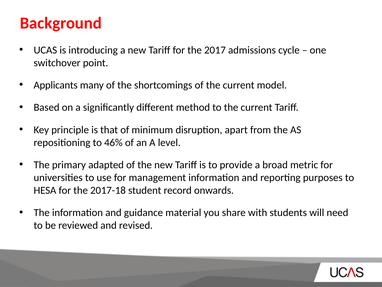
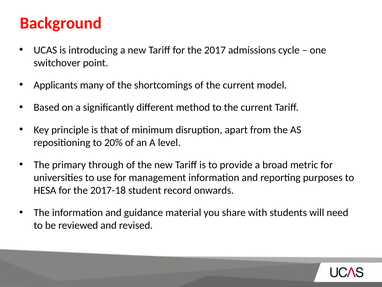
46%: 46% -> 20%
adapted: adapted -> through
